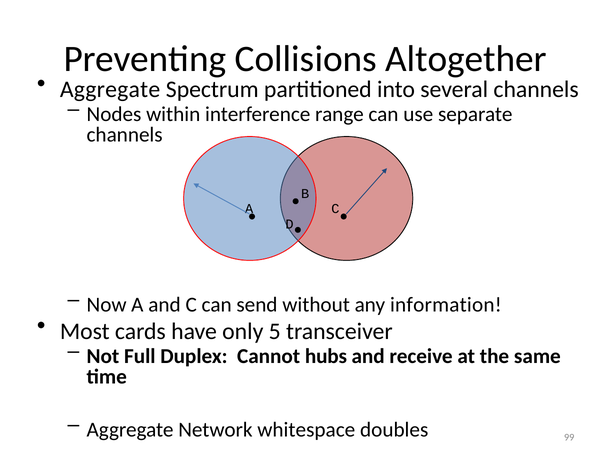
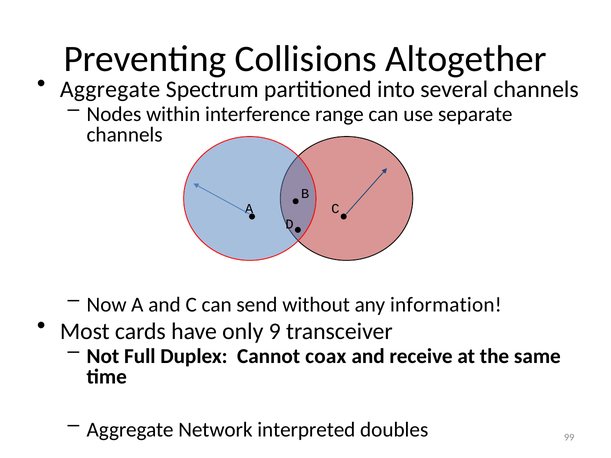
5: 5 -> 9
hubs: hubs -> coax
whitespace: whitespace -> interpreted
